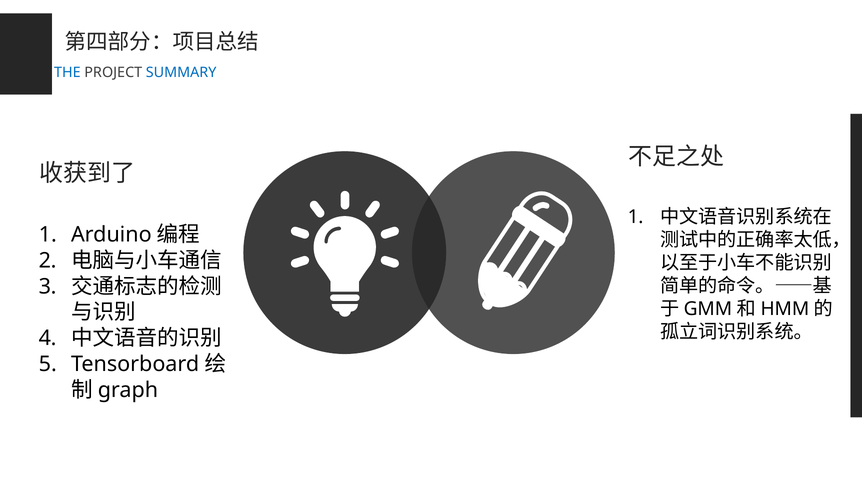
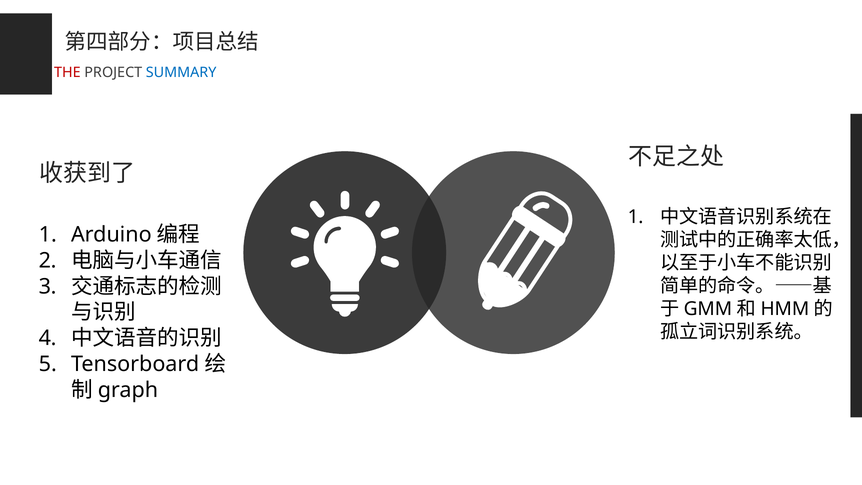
THE colour: blue -> red
